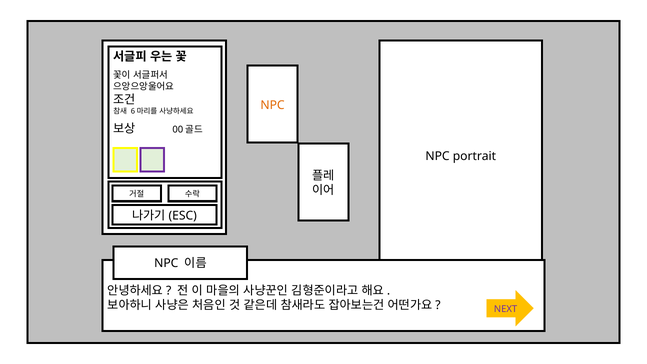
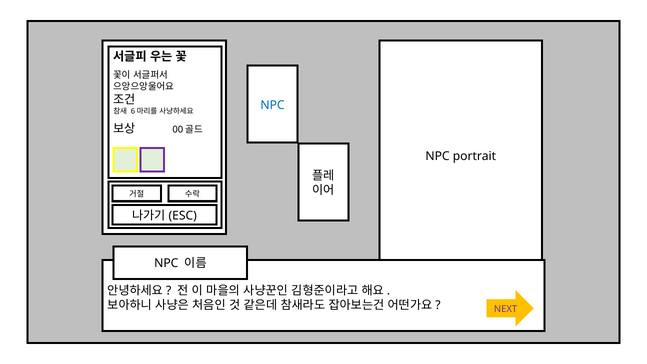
NPC at (273, 105) colour: orange -> blue
